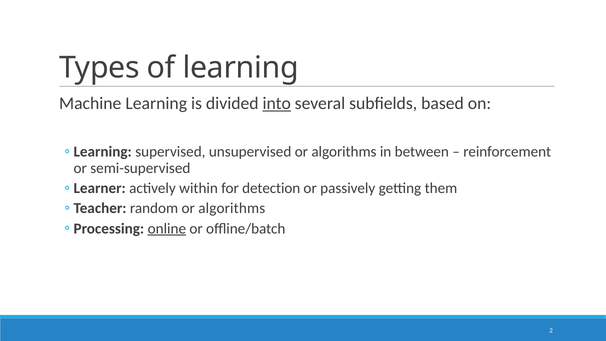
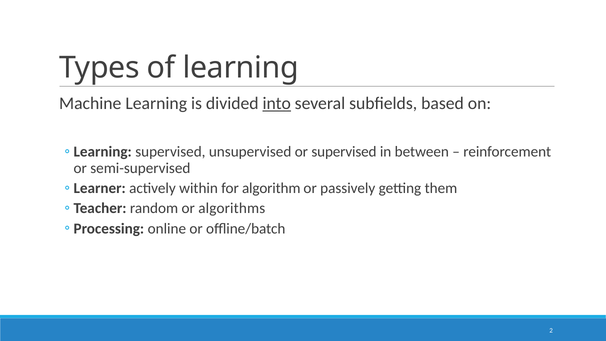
unsupervised or algorithms: algorithms -> supervised
detection: detection -> algorithm
online underline: present -> none
